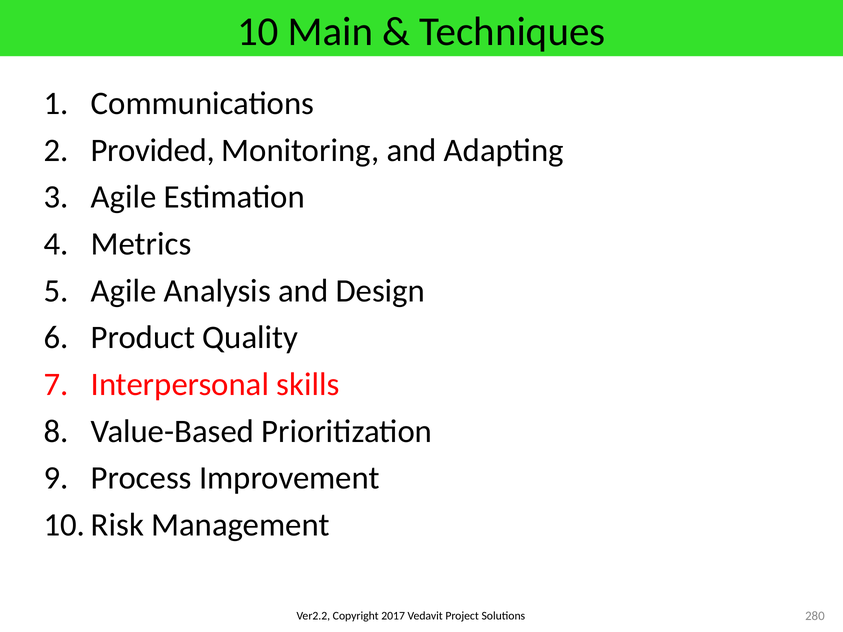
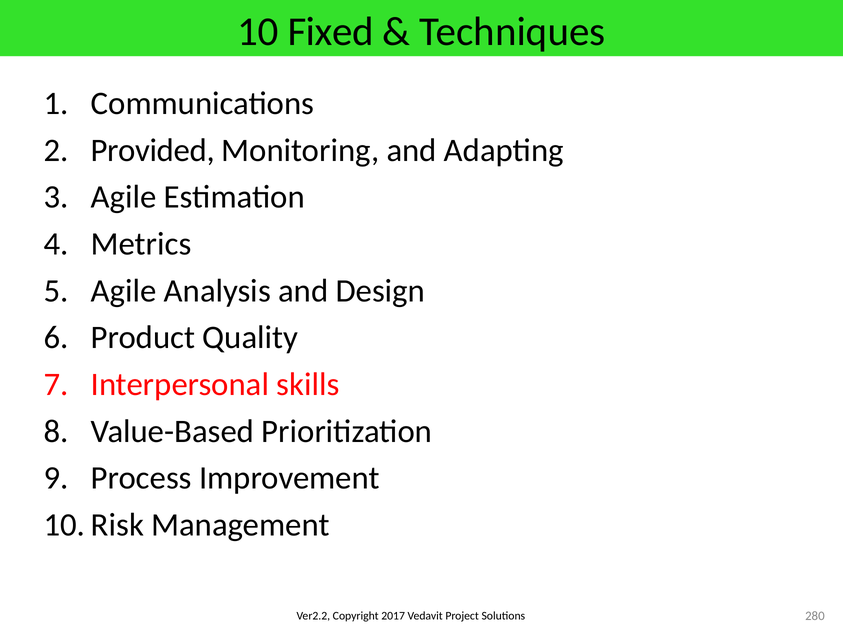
Main: Main -> Fixed
